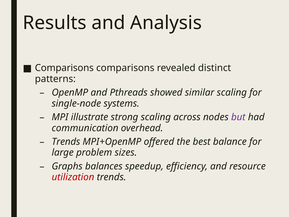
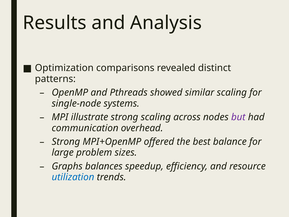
Comparisons at (64, 68): Comparisons -> Optimization
Trends at (66, 142): Trends -> Strong
utilization colour: red -> blue
